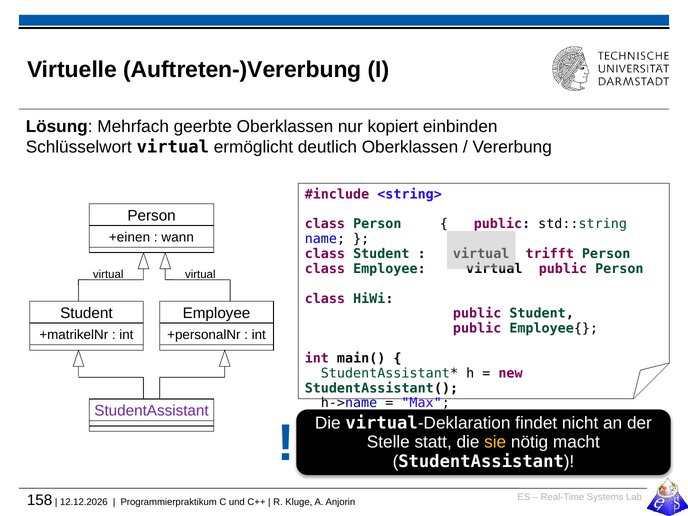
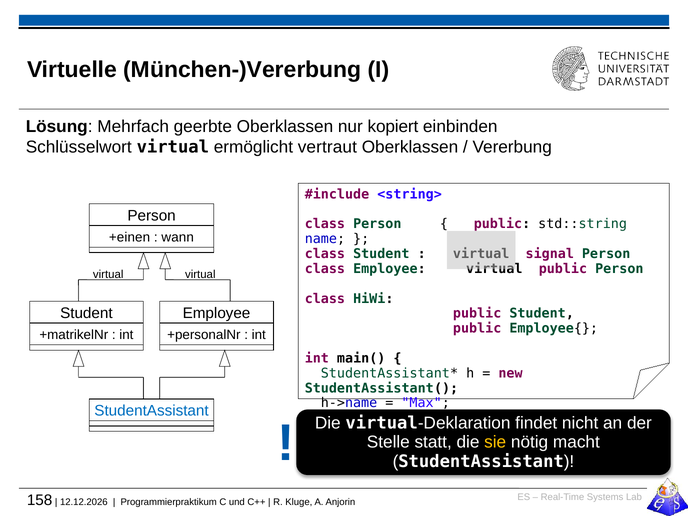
Auftreten-)Vererbung: Auftreten-)Vererbung -> München-)Vererbung
deutlich: deutlich -> vertraut
trifft: trifft -> signal
StudentAssistant at (152, 411) colour: purple -> blue
